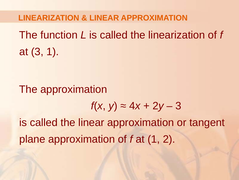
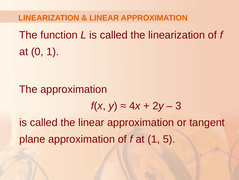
at 3: 3 -> 0
2: 2 -> 5
